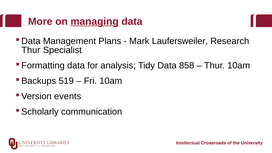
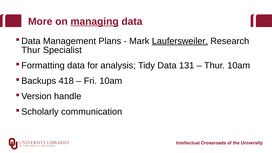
Laufersweiler underline: none -> present
858: 858 -> 131
519: 519 -> 418
events: events -> handle
